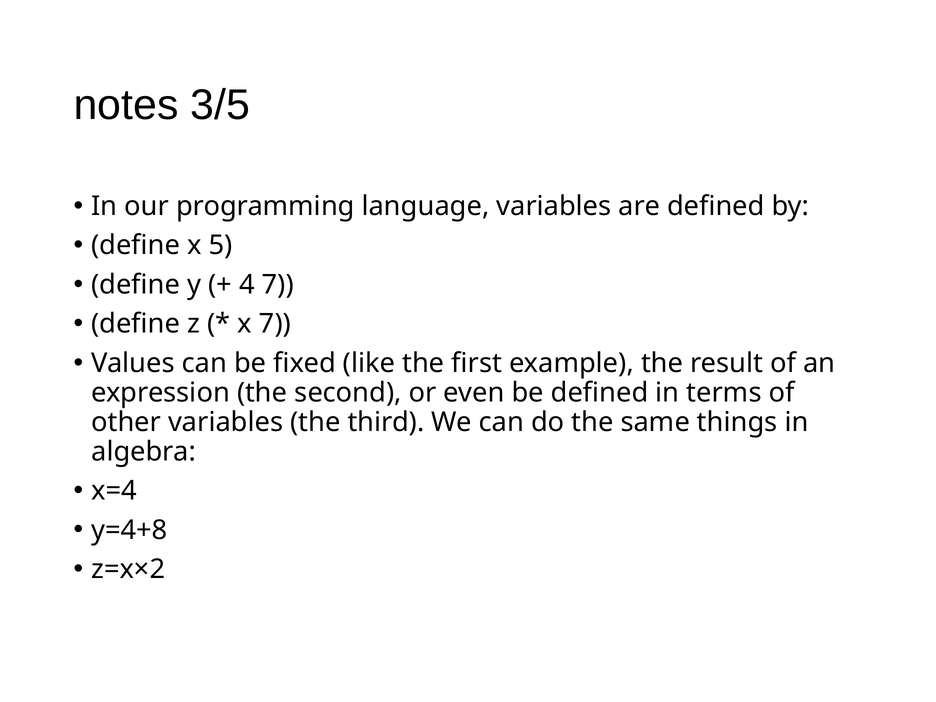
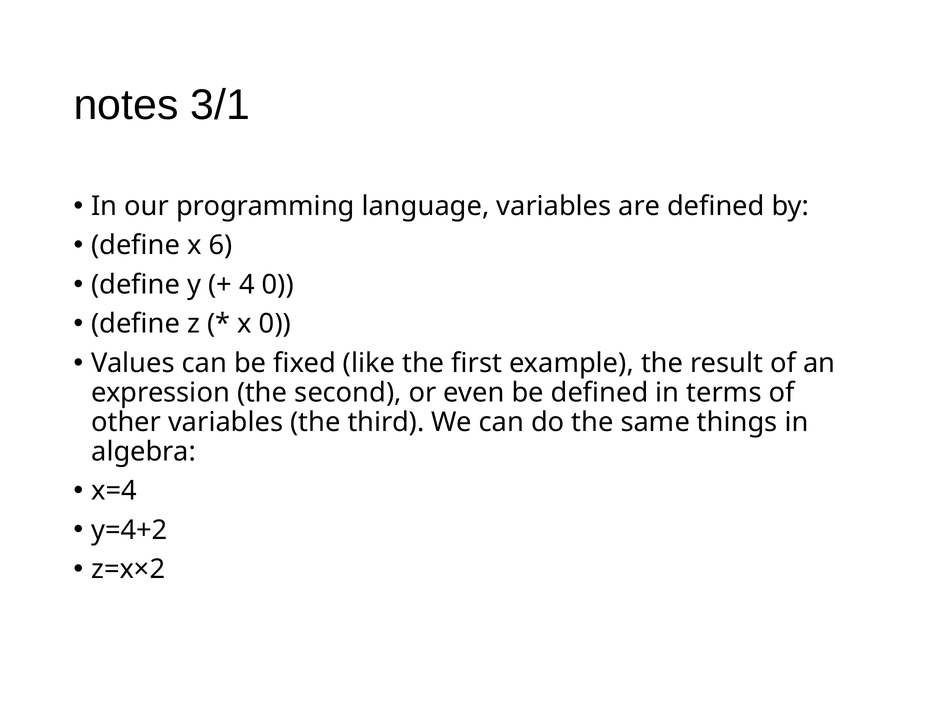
3/5: 3/5 -> 3/1
5: 5 -> 6
4 7: 7 -> 0
x 7: 7 -> 0
y=4+8: y=4+8 -> y=4+2
